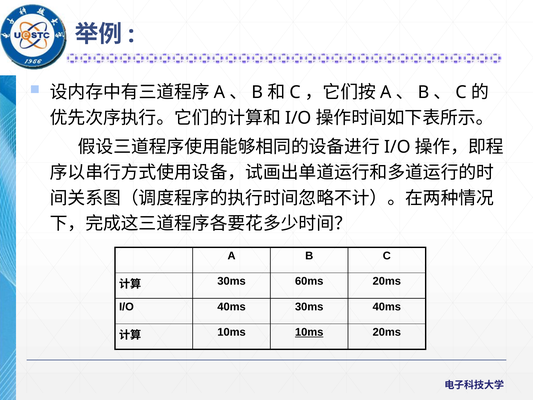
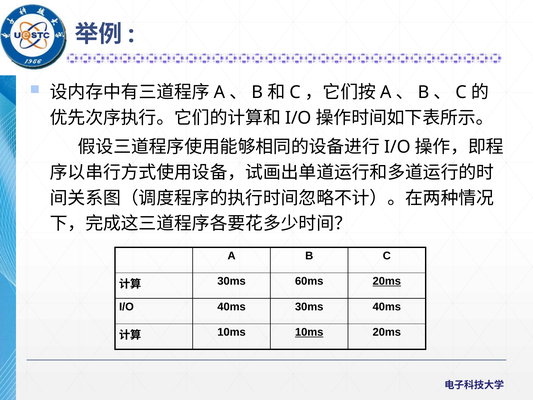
20ms at (387, 281) underline: none -> present
